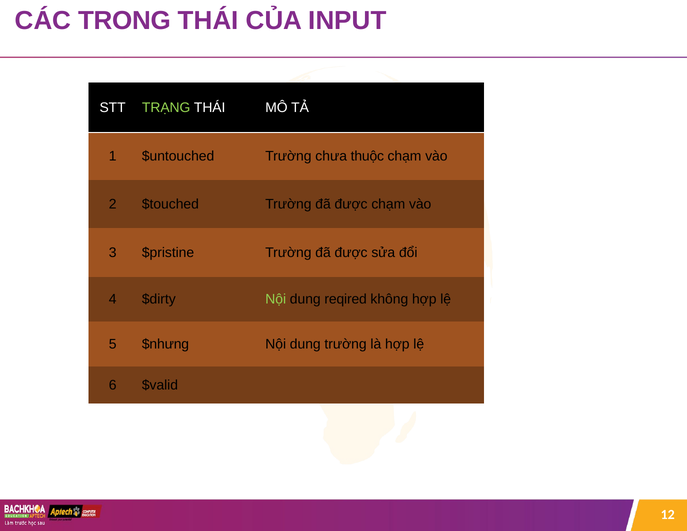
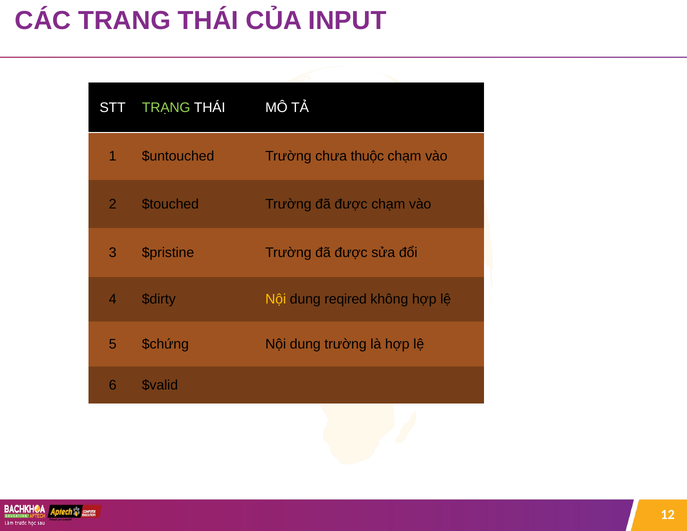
TRONG: TRONG -> TRANG
Nội at (276, 299) colour: light green -> yellow
$nhưng: $nhưng -> $chứng
